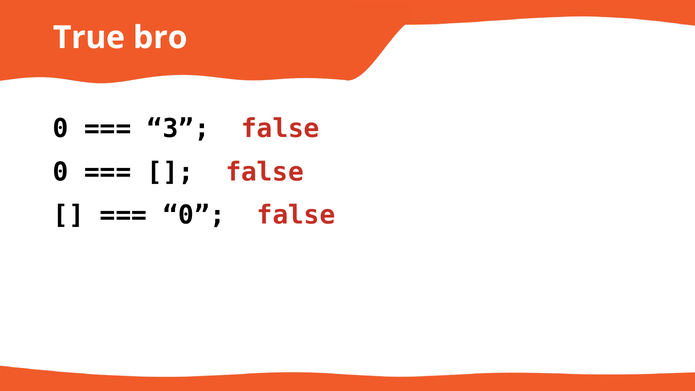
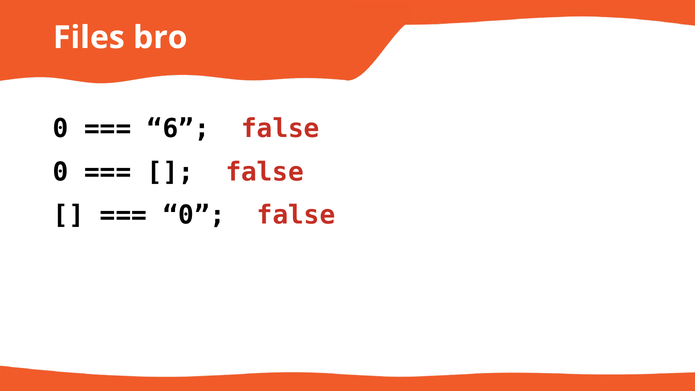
True: True -> Files
3: 3 -> 6
